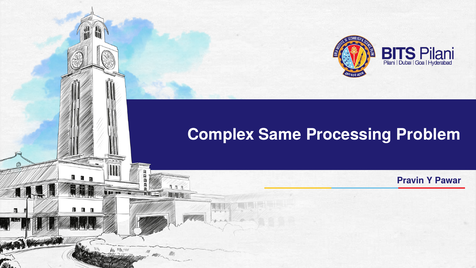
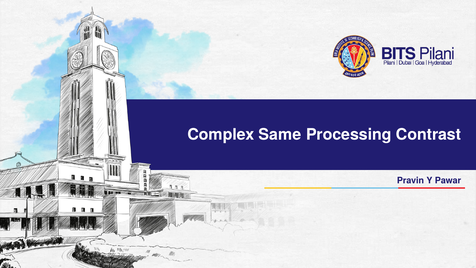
Problem: Problem -> Contrast
